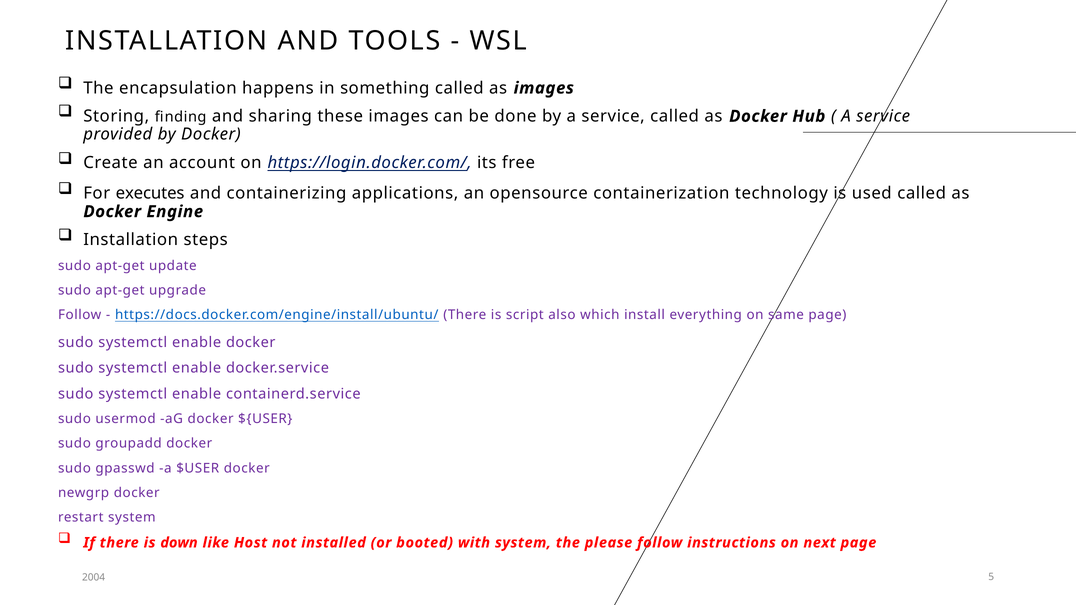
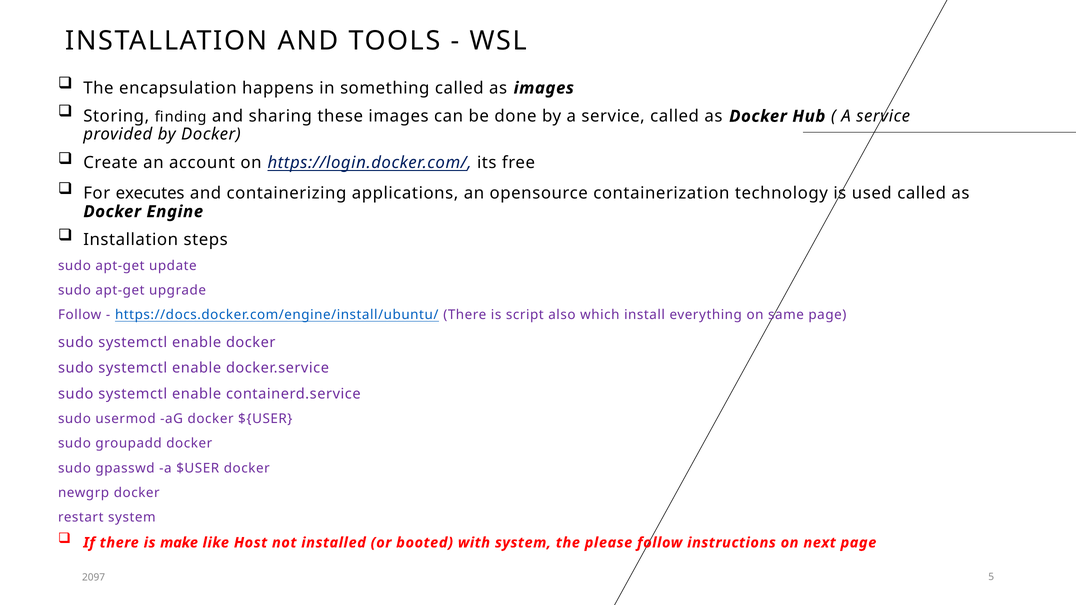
down: down -> make
2004: 2004 -> 2097
